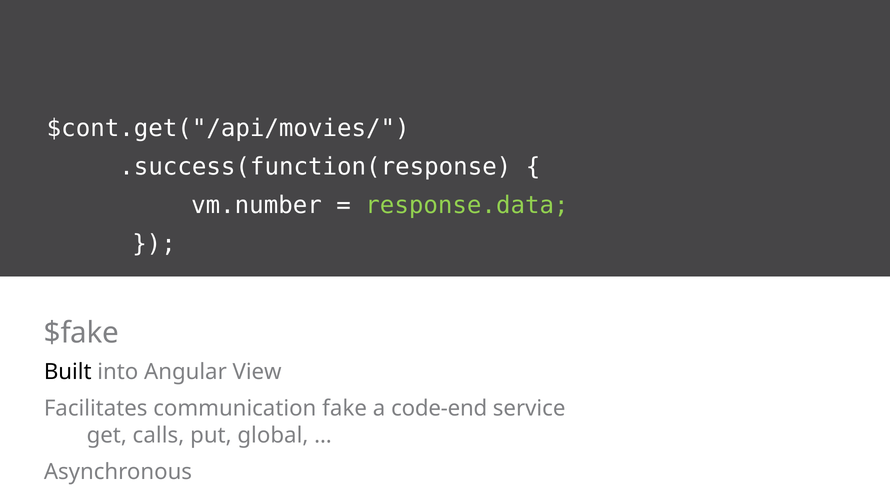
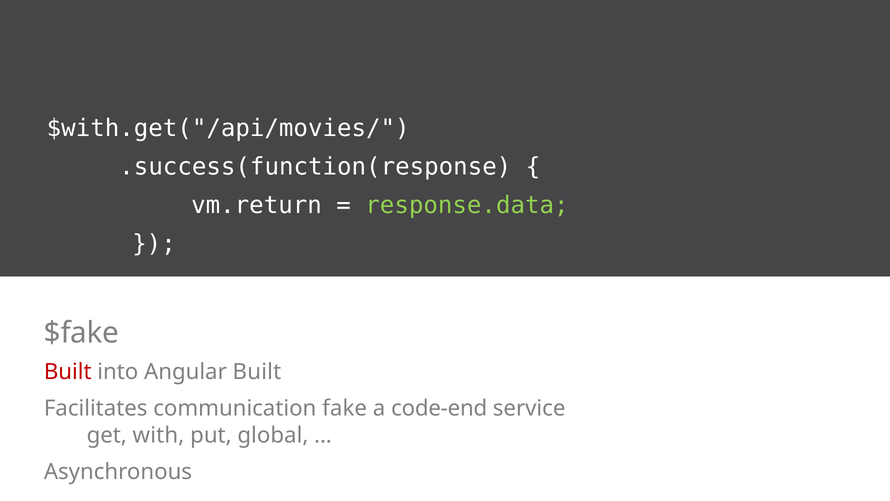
$cont.get("/api/movies/: $cont.get("/api/movies/ -> $with.get("/api/movies/
vm.number: vm.number -> vm.return
Built at (68, 372) colour: black -> red
Angular View: View -> Built
calls: calls -> with
